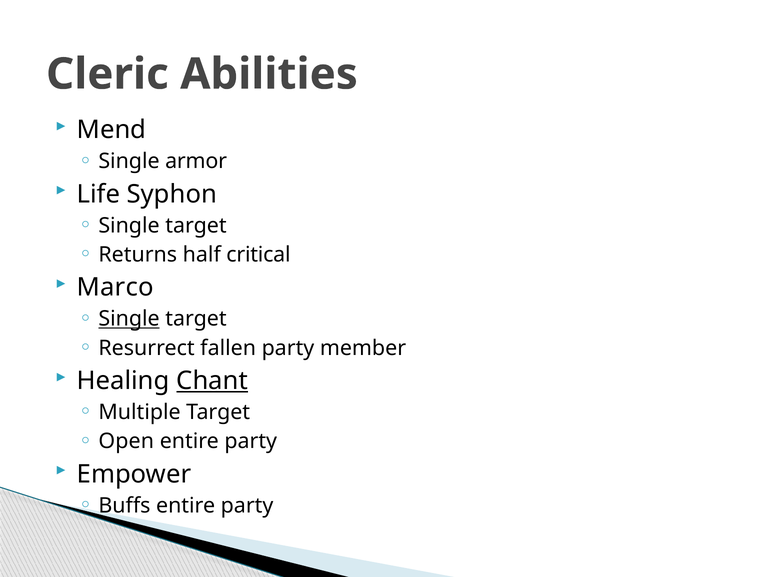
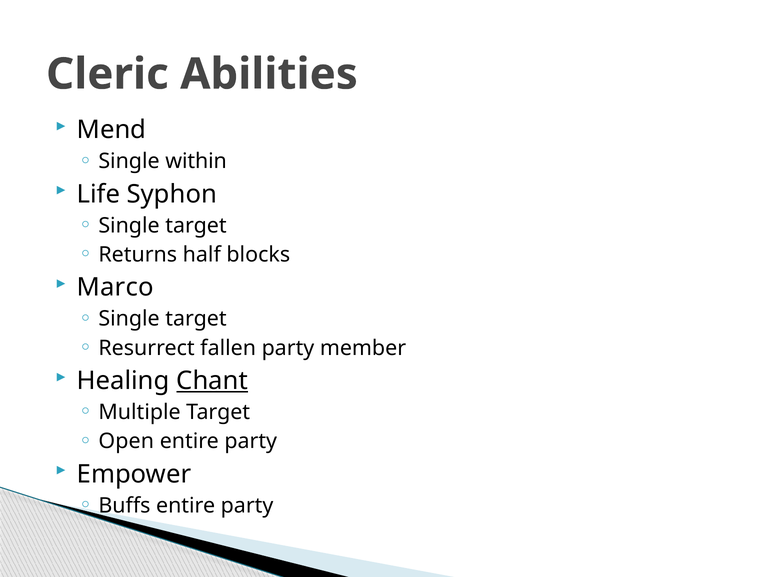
armor: armor -> within
critical: critical -> blocks
Single at (129, 319) underline: present -> none
